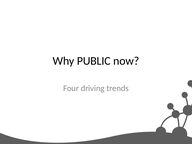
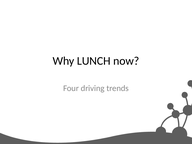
PUBLIC: PUBLIC -> LUNCH
